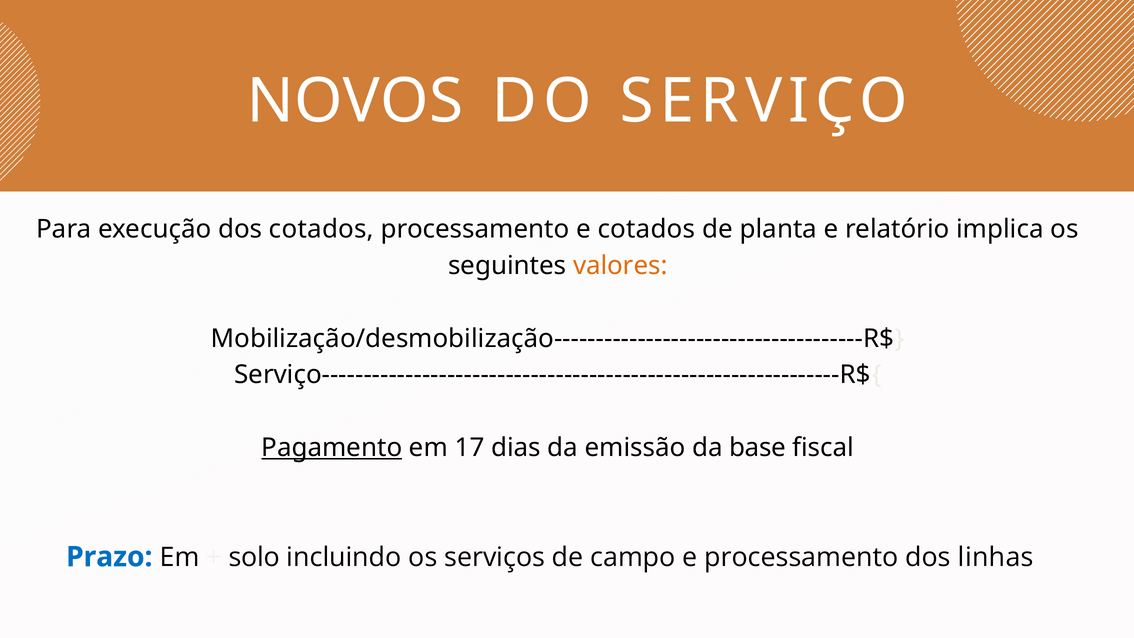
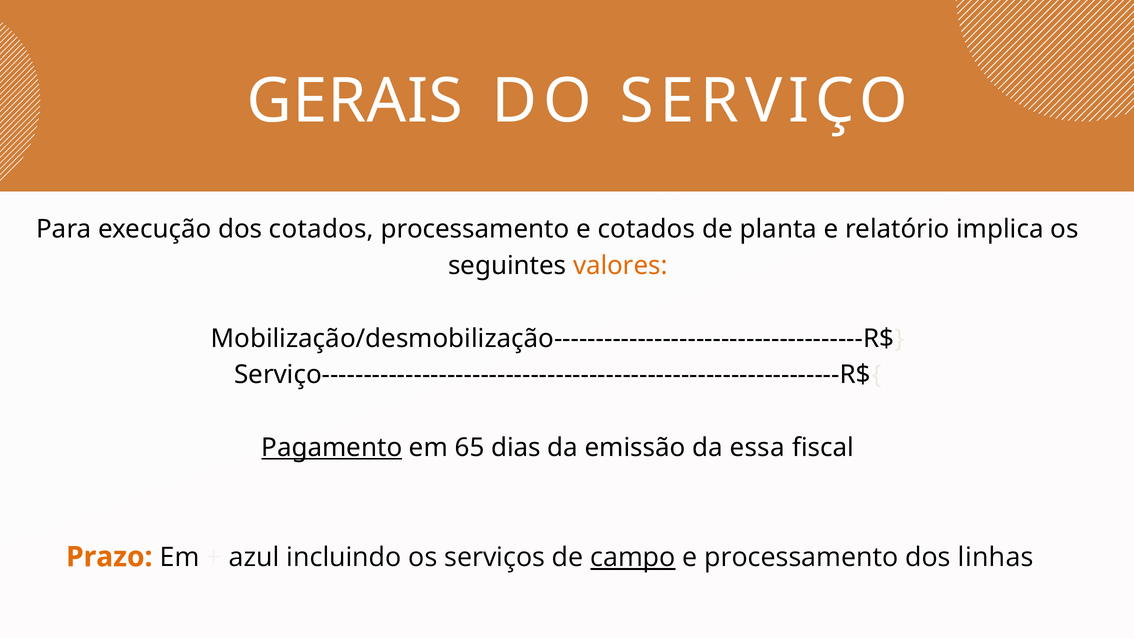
NOVOS: NOVOS -> GERAIS
17: 17 -> 65
base: base -> essa
Prazo colour: blue -> orange
solo: solo -> azul
campo underline: none -> present
